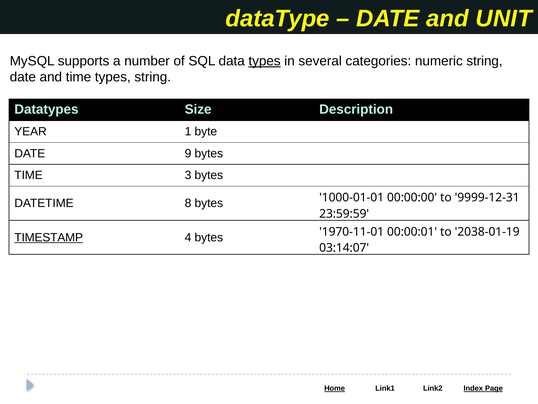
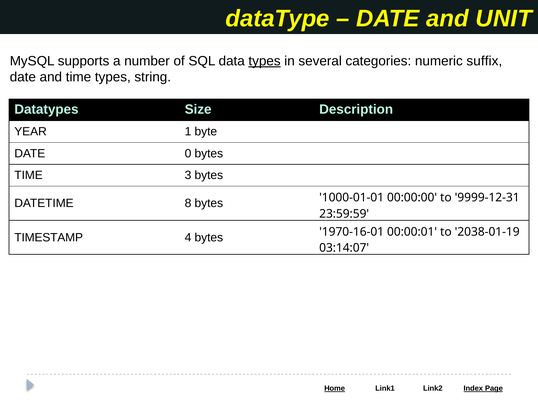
numeric string: string -> suffix
9: 9 -> 0
TIMESTAMP underline: present -> none
1970-11-01: 1970-11-01 -> 1970-16-01
